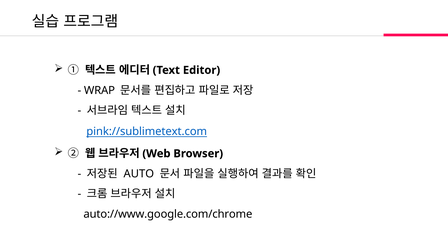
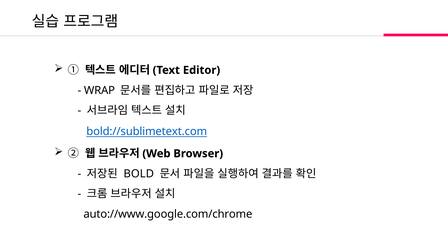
pink://sublimetext.com: pink://sublimetext.com -> bold://sublimetext.com
AUTO: AUTO -> BOLD
